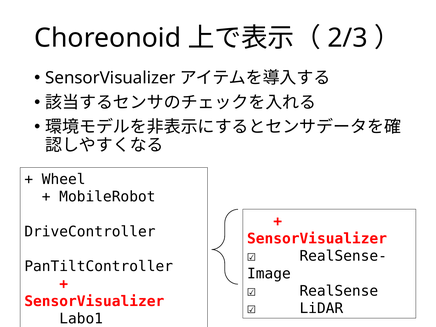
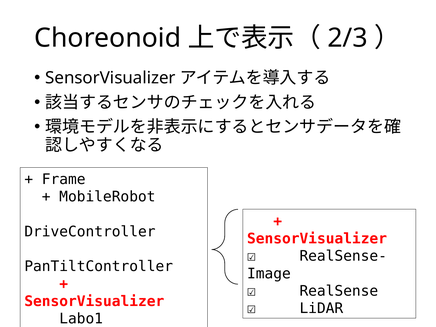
Wheel: Wheel -> Frame
